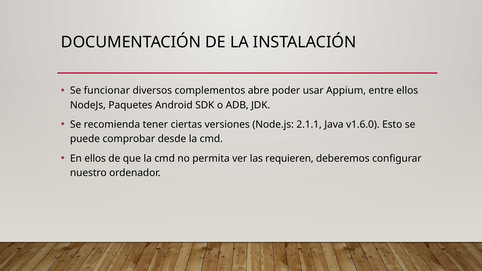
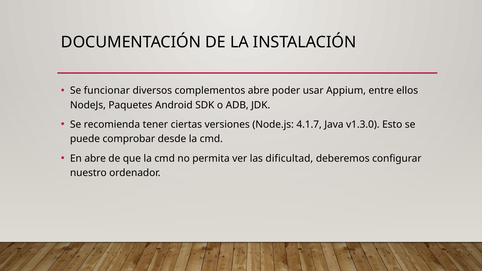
2.1.1: 2.1.1 -> 4.1.7
v1.6.0: v1.6.0 -> v1.3.0
En ellos: ellos -> abre
requieren: requieren -> dificultad
